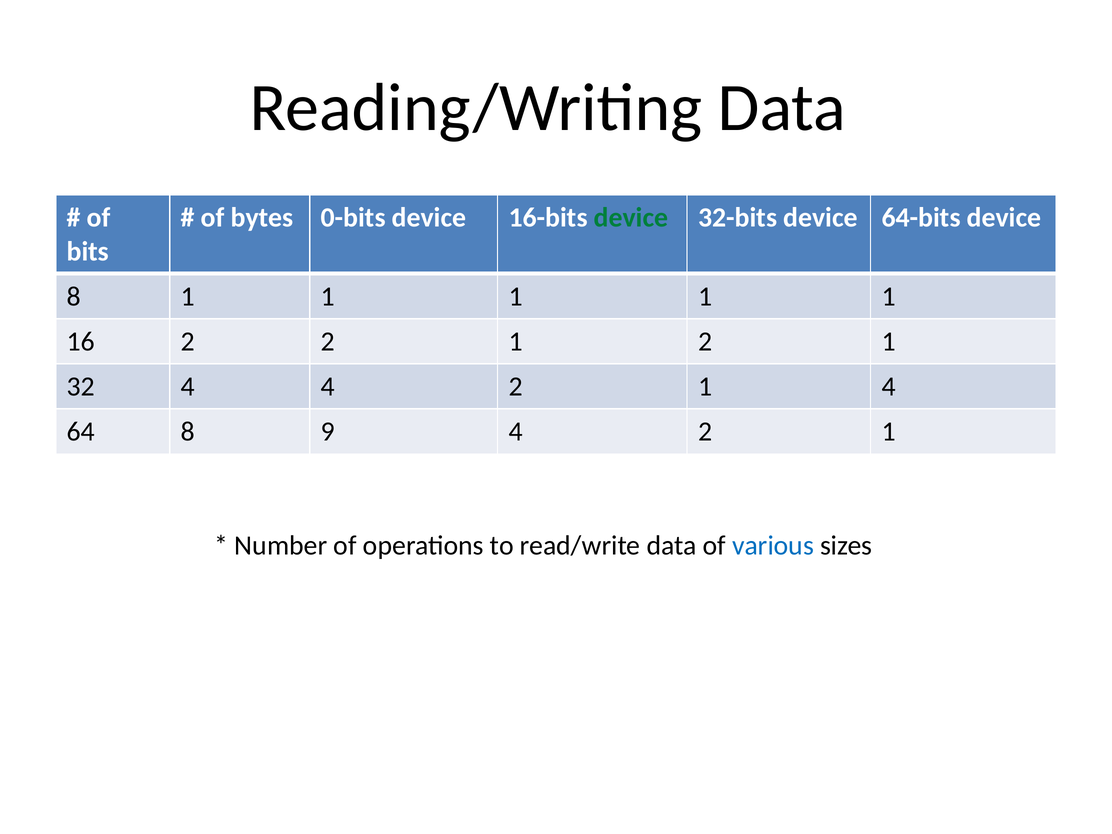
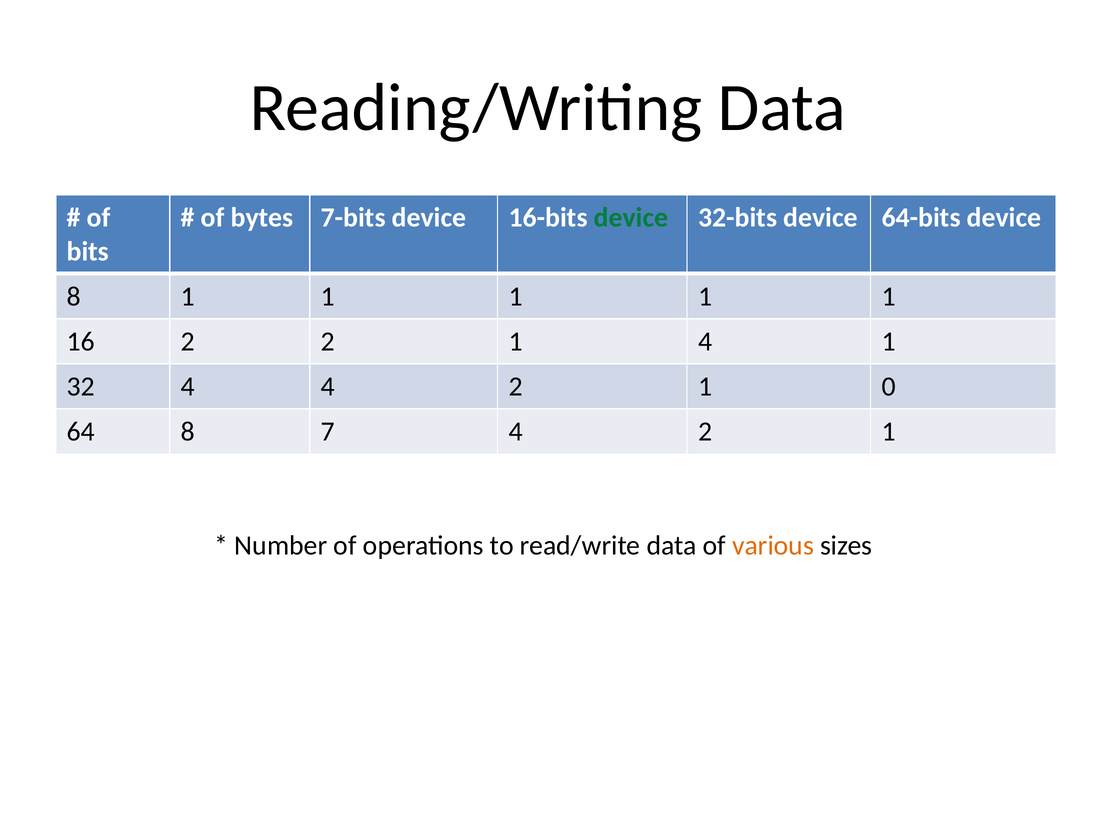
0-bits: 0-bits -> 7-bits
1 2: 2 -> 4
1 4: 4 -> 0
9: 9 -> 7
various colour: blue -> orange
